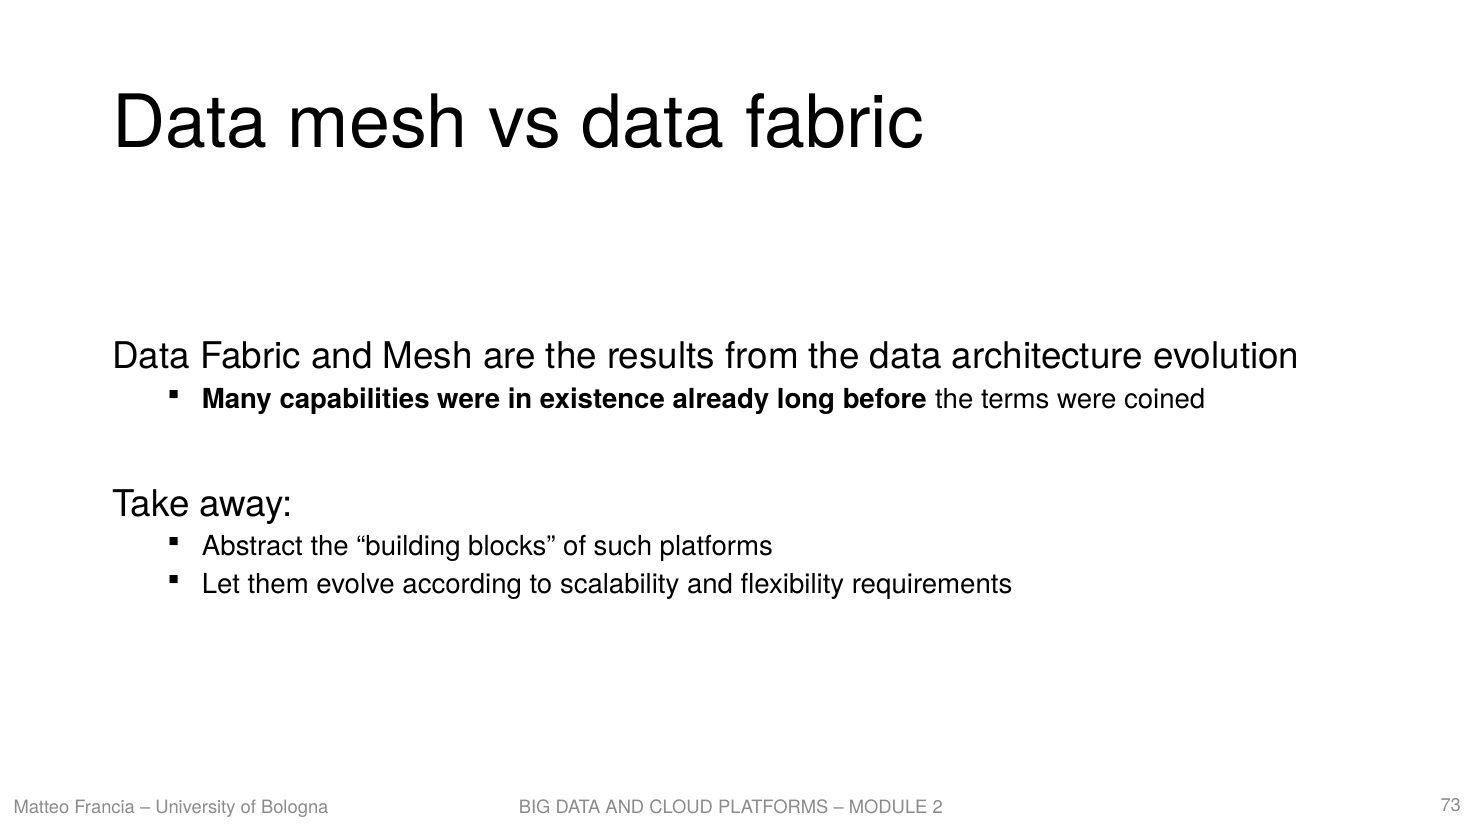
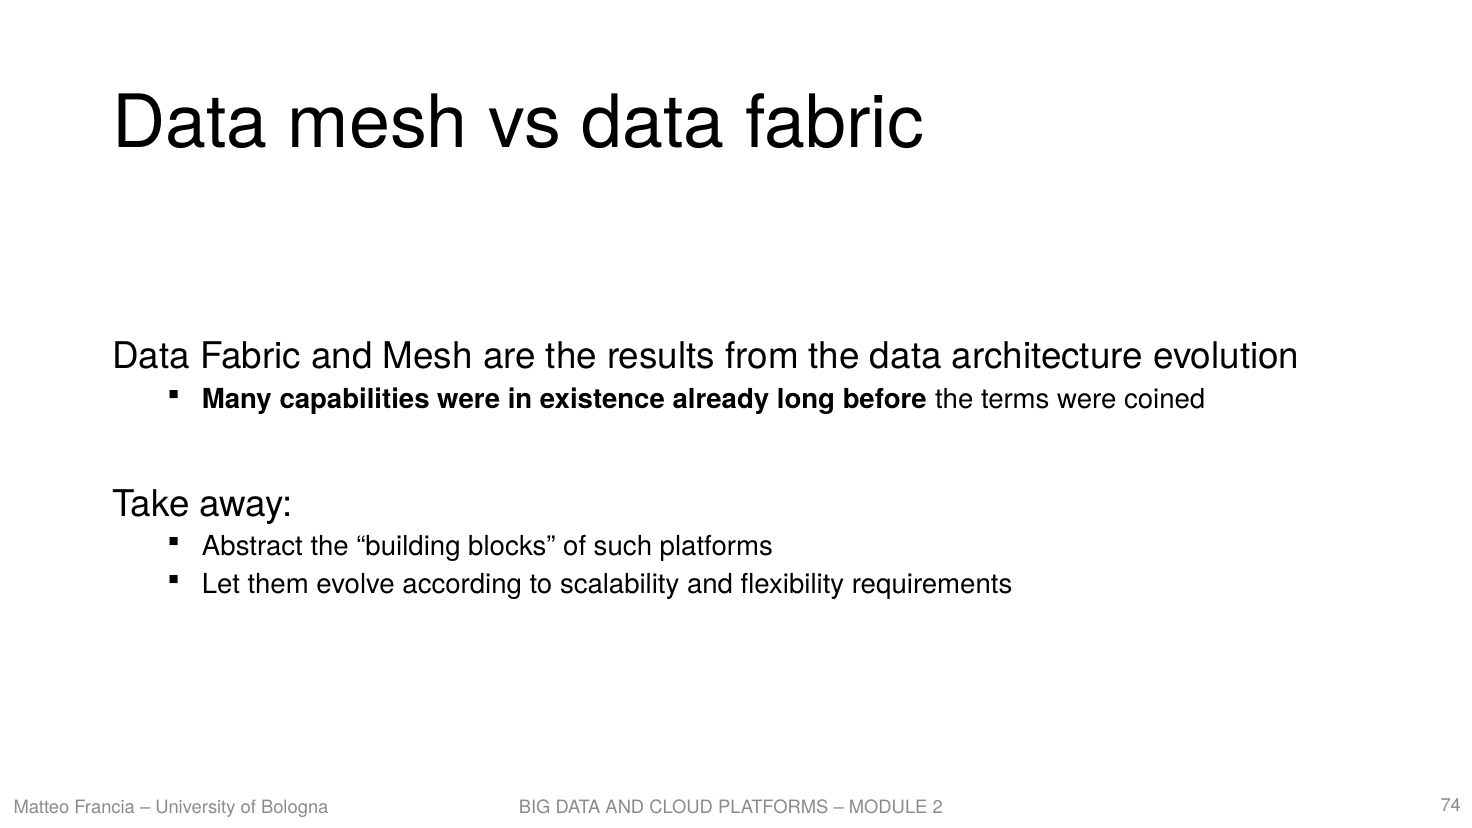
73: 73 -> 74
